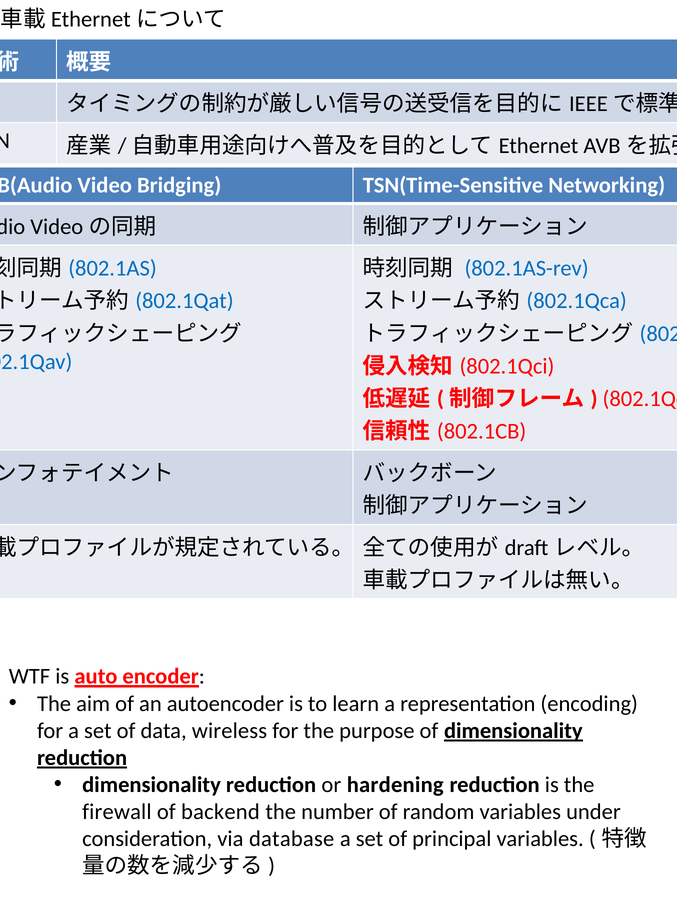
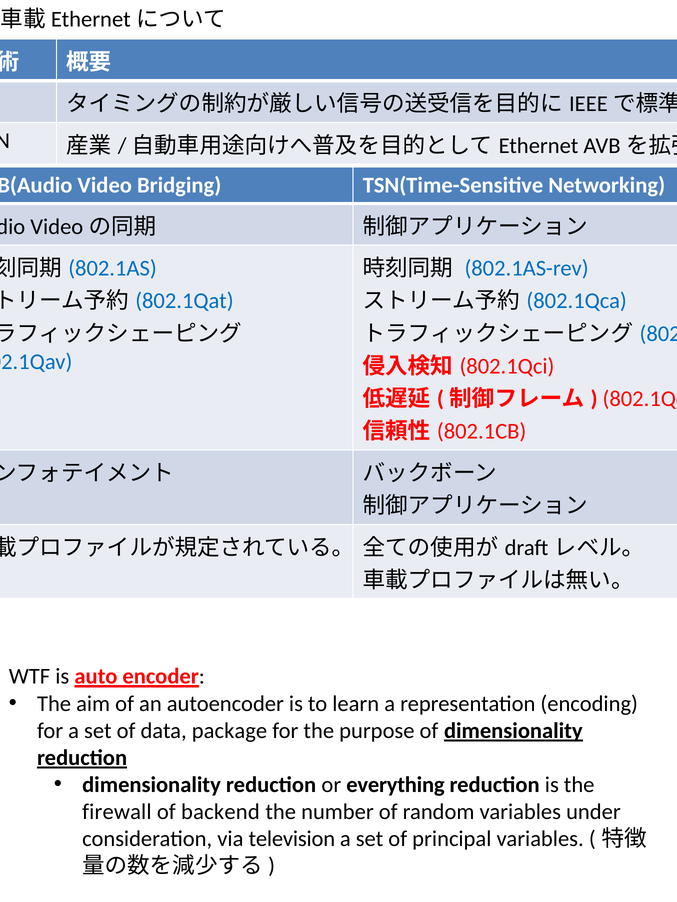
wireless: wireless -> package
hardening: hardening -> everything
database: database -> television
